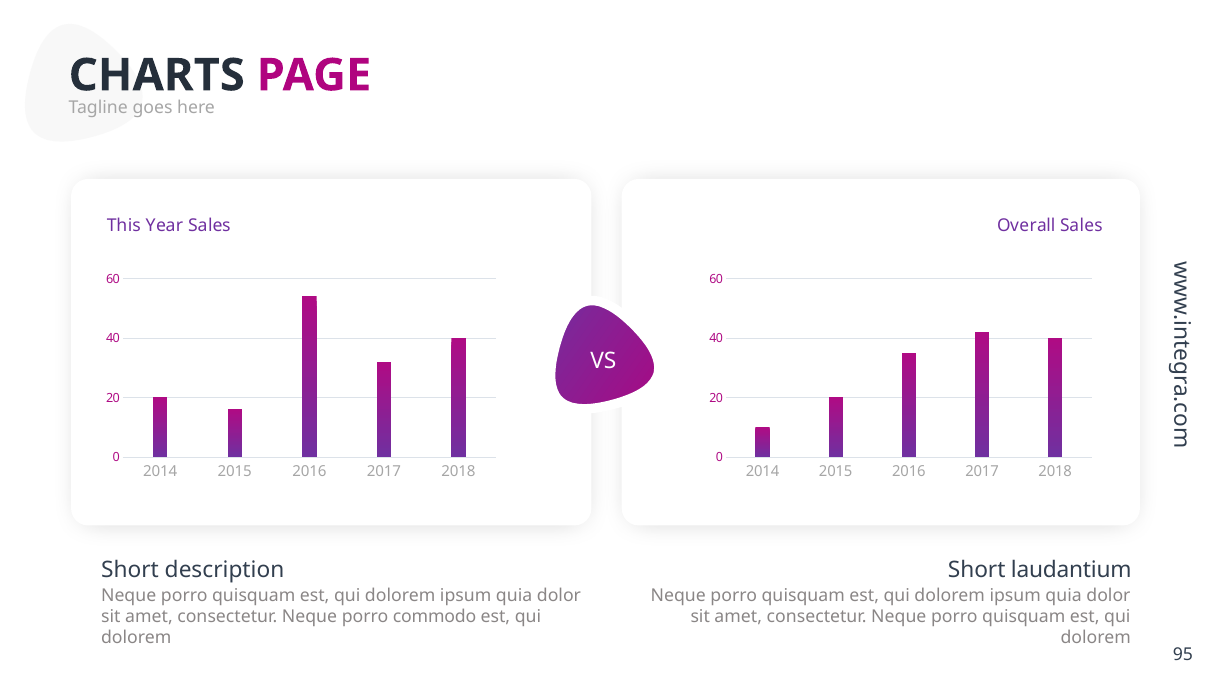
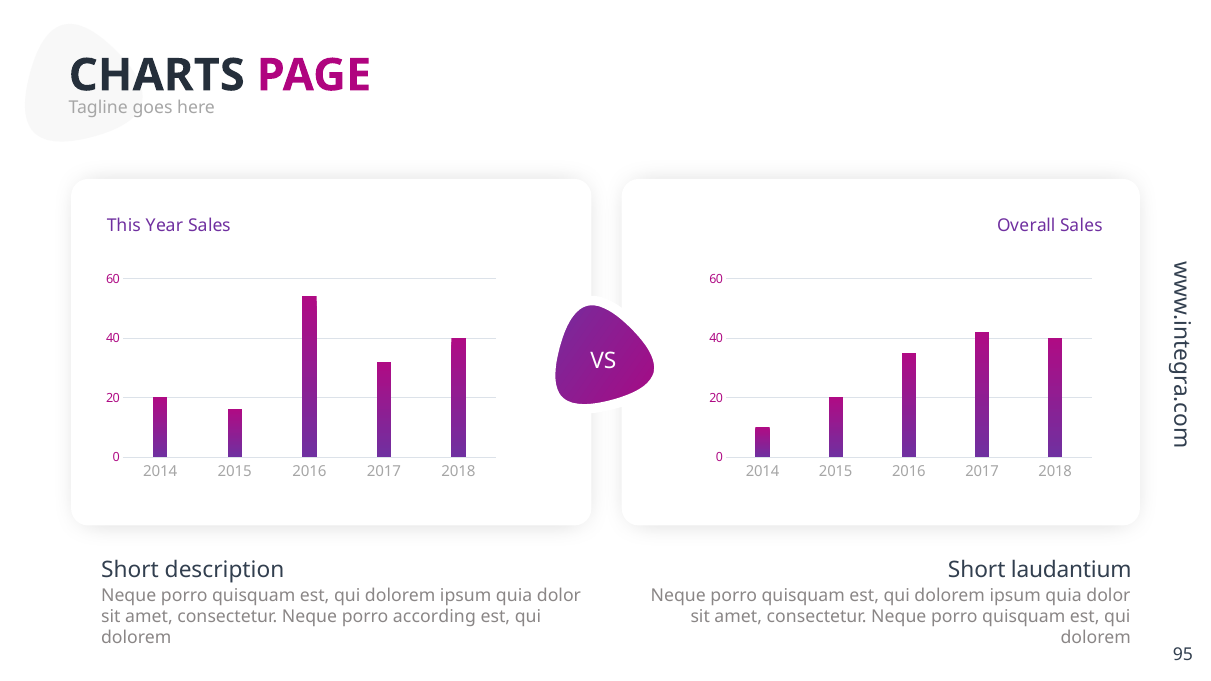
commodo: commodo -> according
